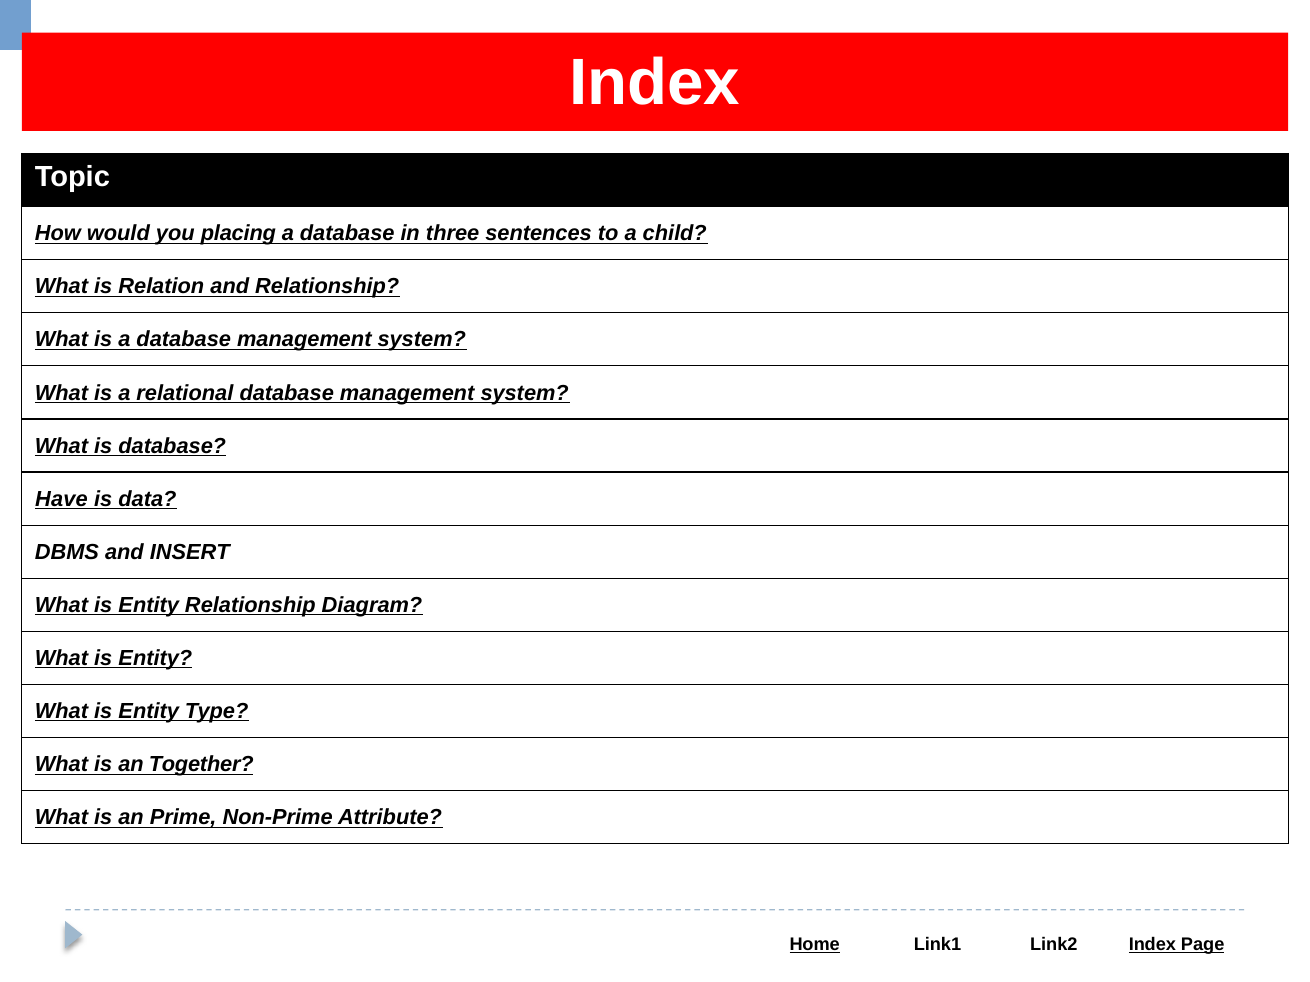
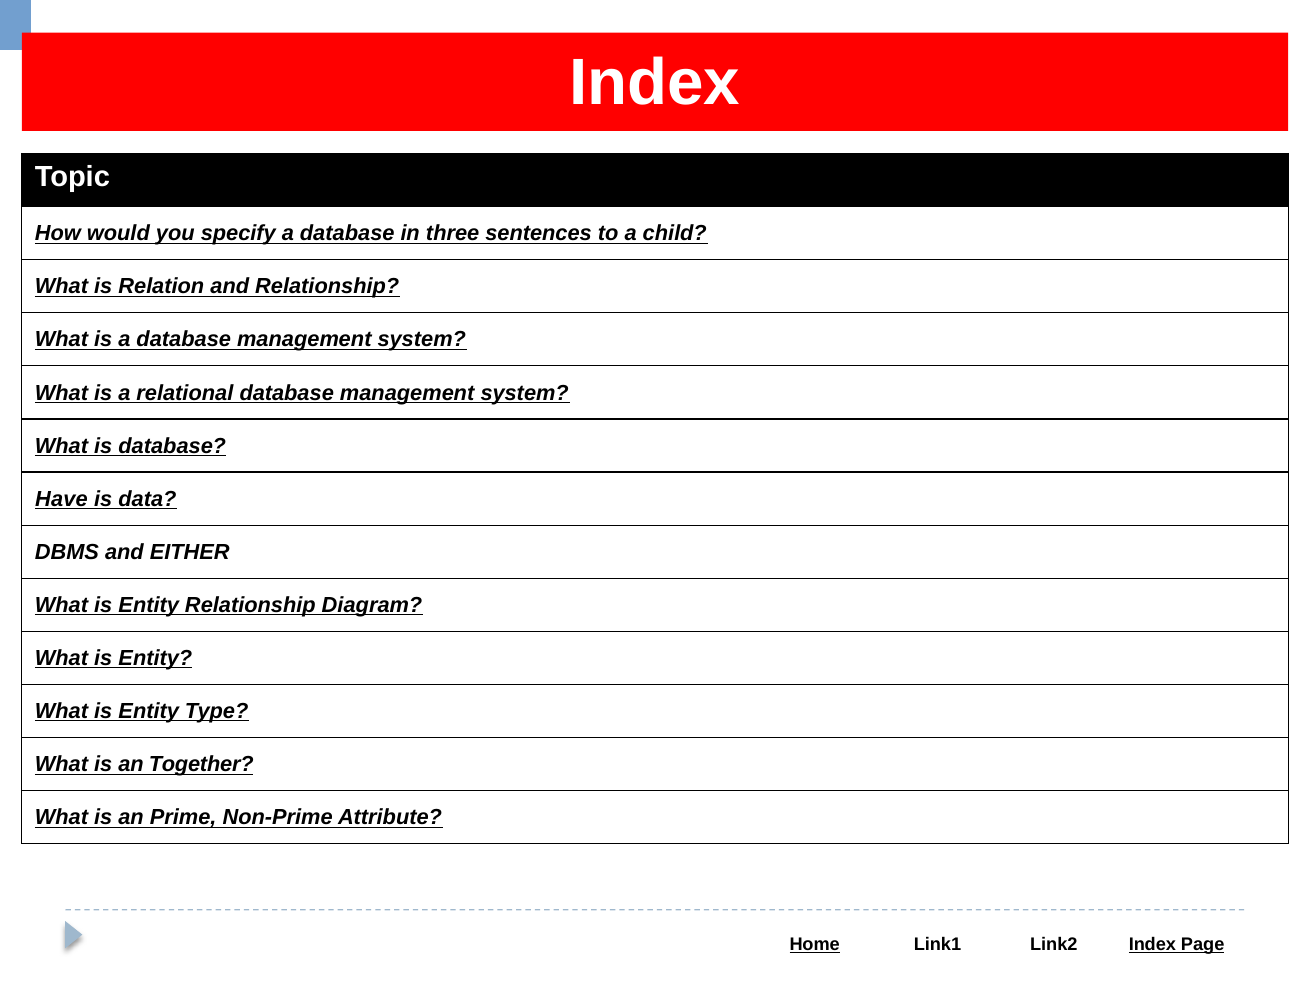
placing: placing -> specify
INSERT: INSERT -> EITHER
